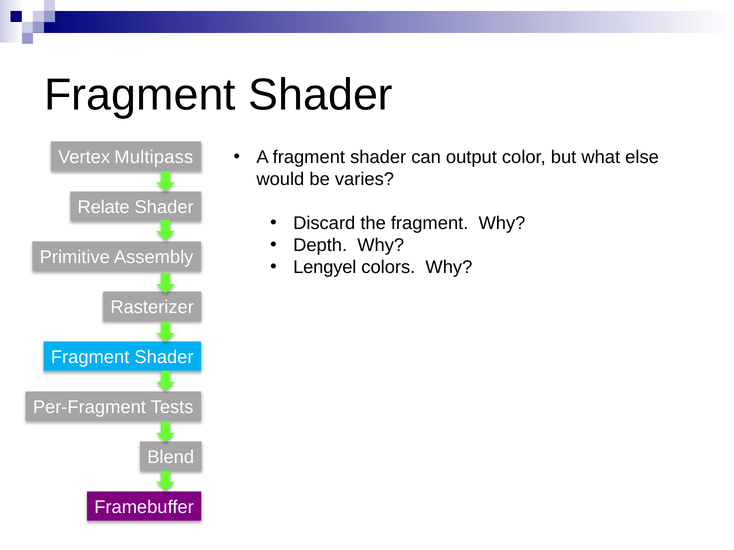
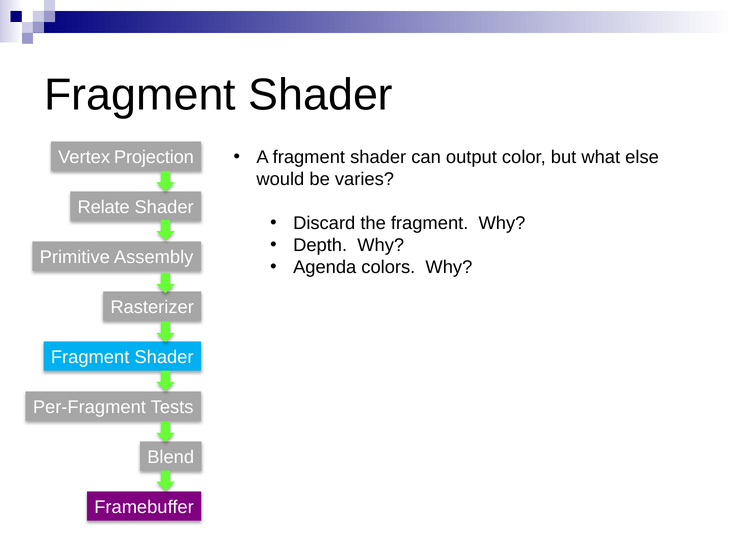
Multipass: Multipass -> Projection
Lengyel: Lengyel -> Agenda
